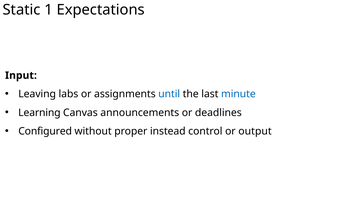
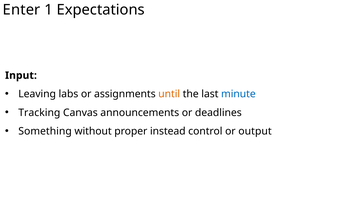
Static: Static -> Enter
until colour: blue -> orange
Learning: Learning -> Tracking
Configured: Configured -> Something
